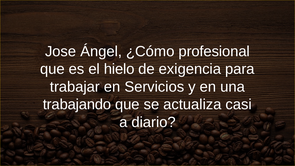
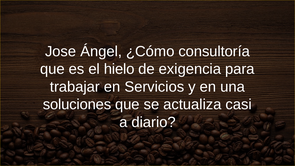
profesional: profesional -> consultoría
trabajando: trabajando -> soluciones
